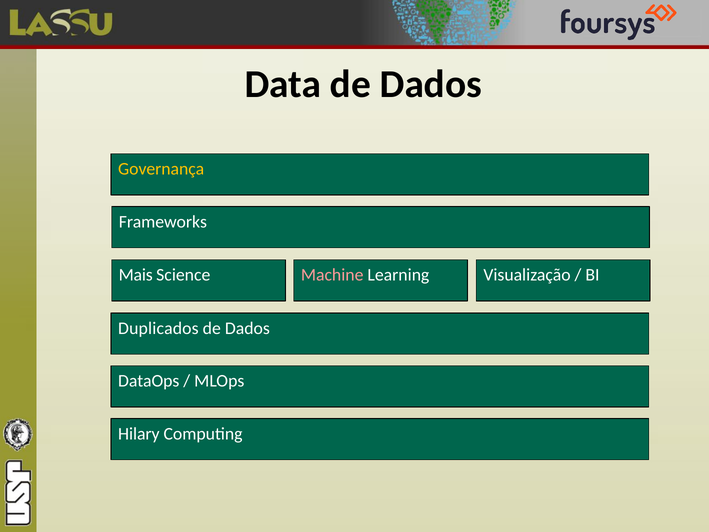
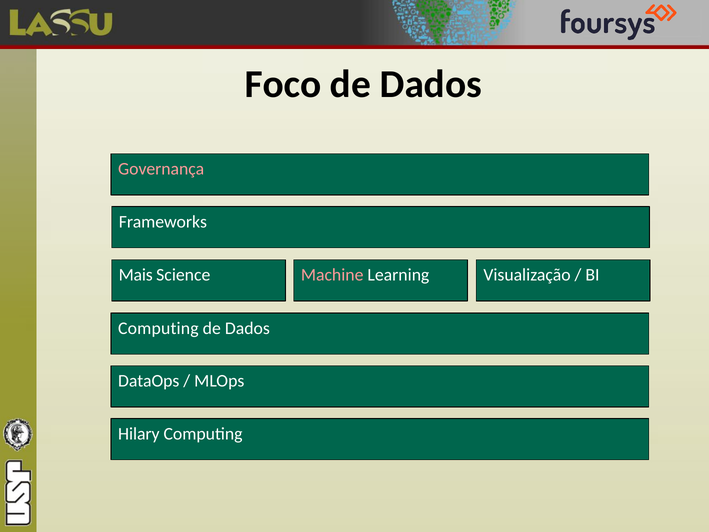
Data: Data -> Foco
Governança colour: yellow -> pink
Duplicados at (158, 328): Duplicados -> Computing
